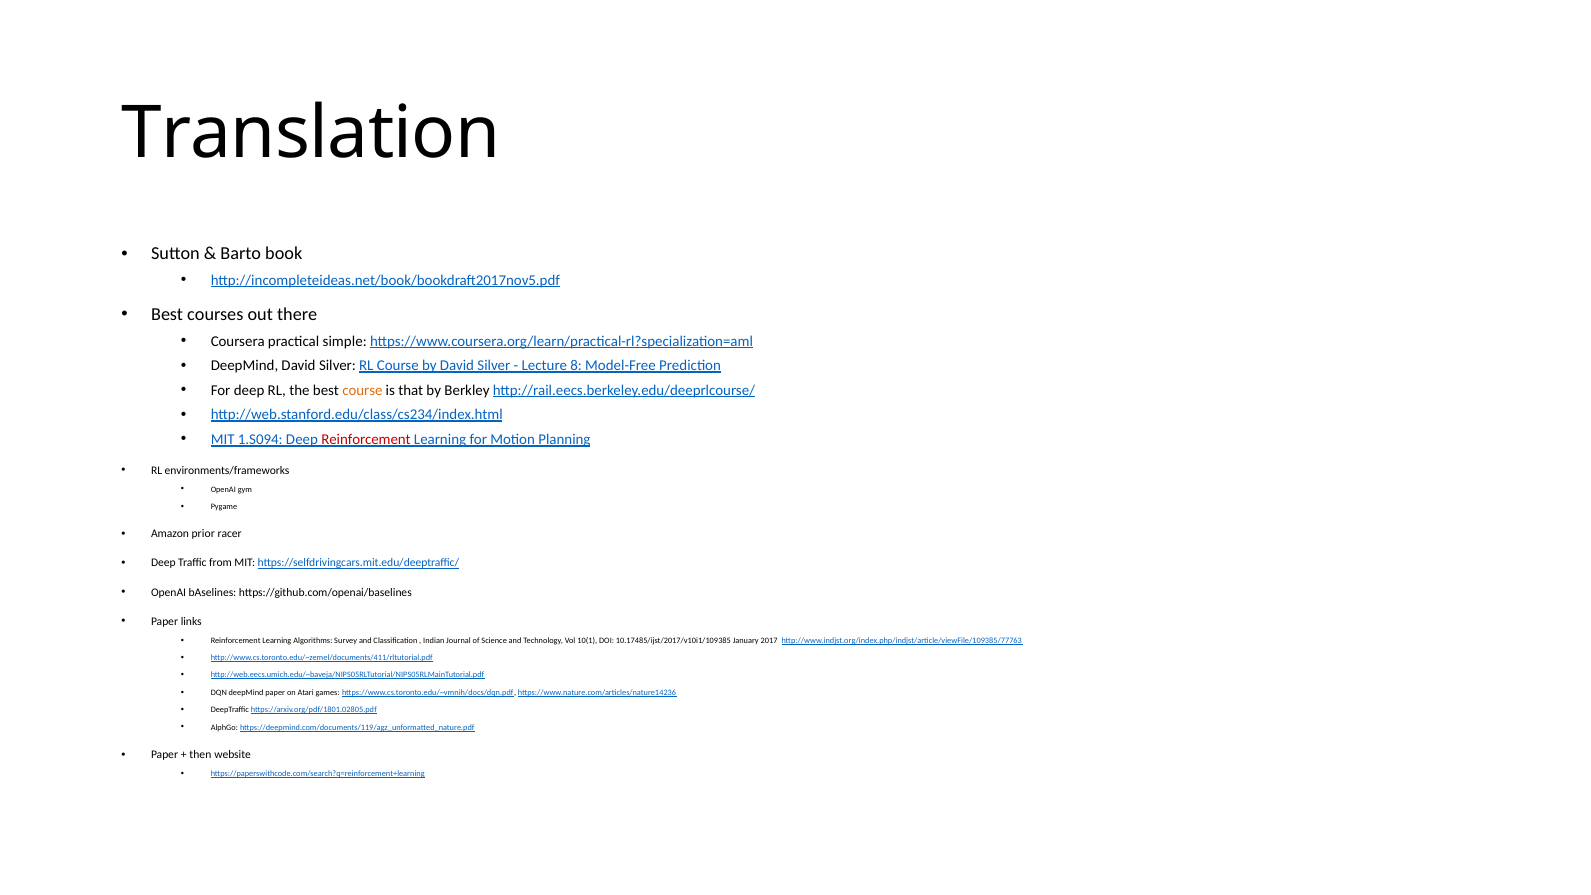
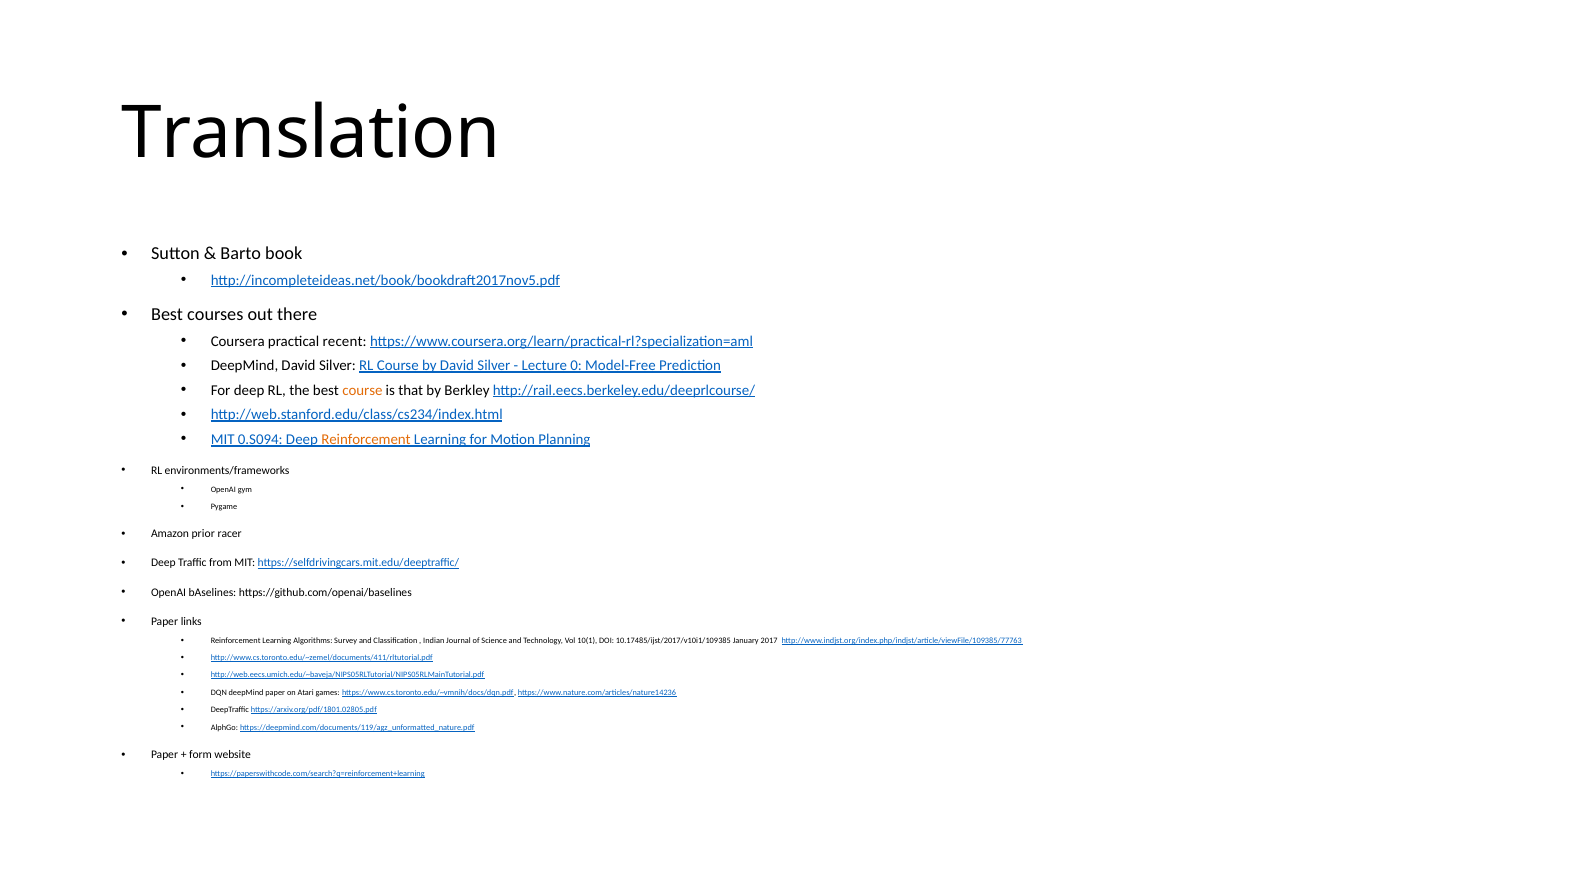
simple: simple -> recent
8: 8 -> 0
1.S094: 1.S094 -> 0.S094
Reinforcement at (366, 439) colour: red -> orange
then: then -> form
